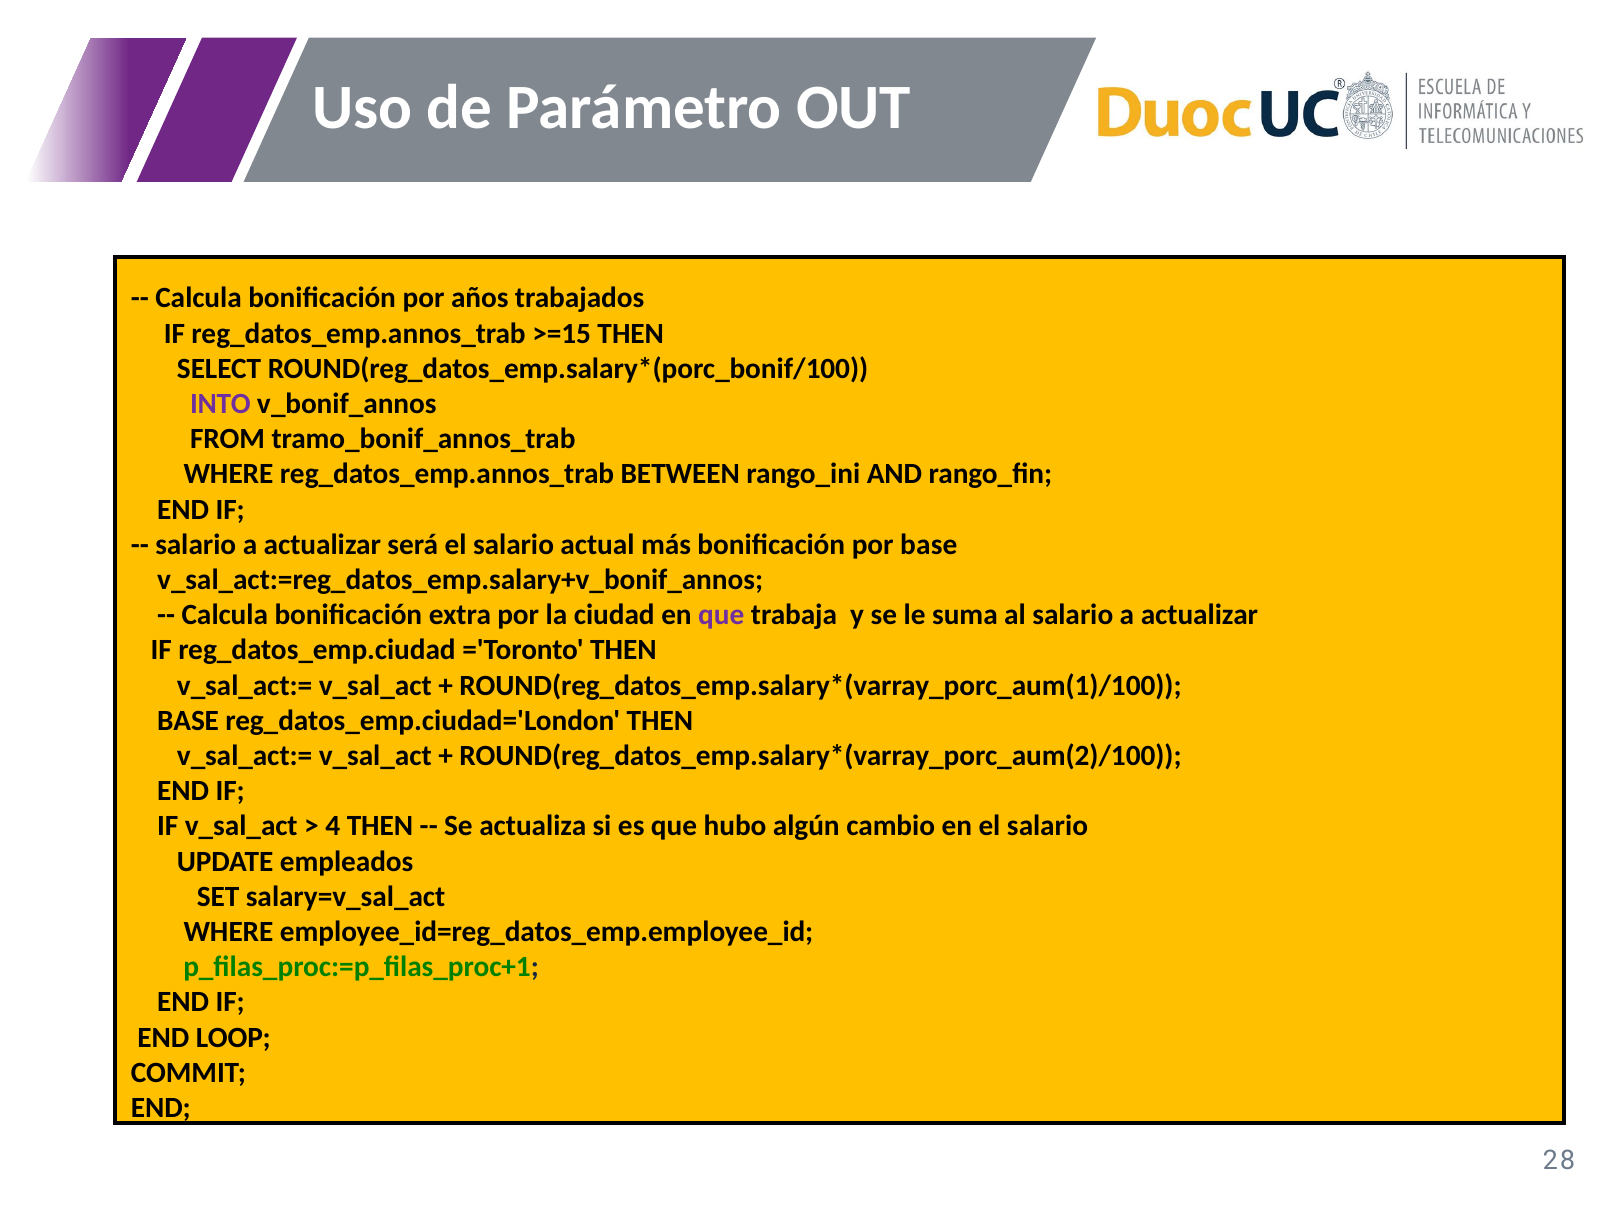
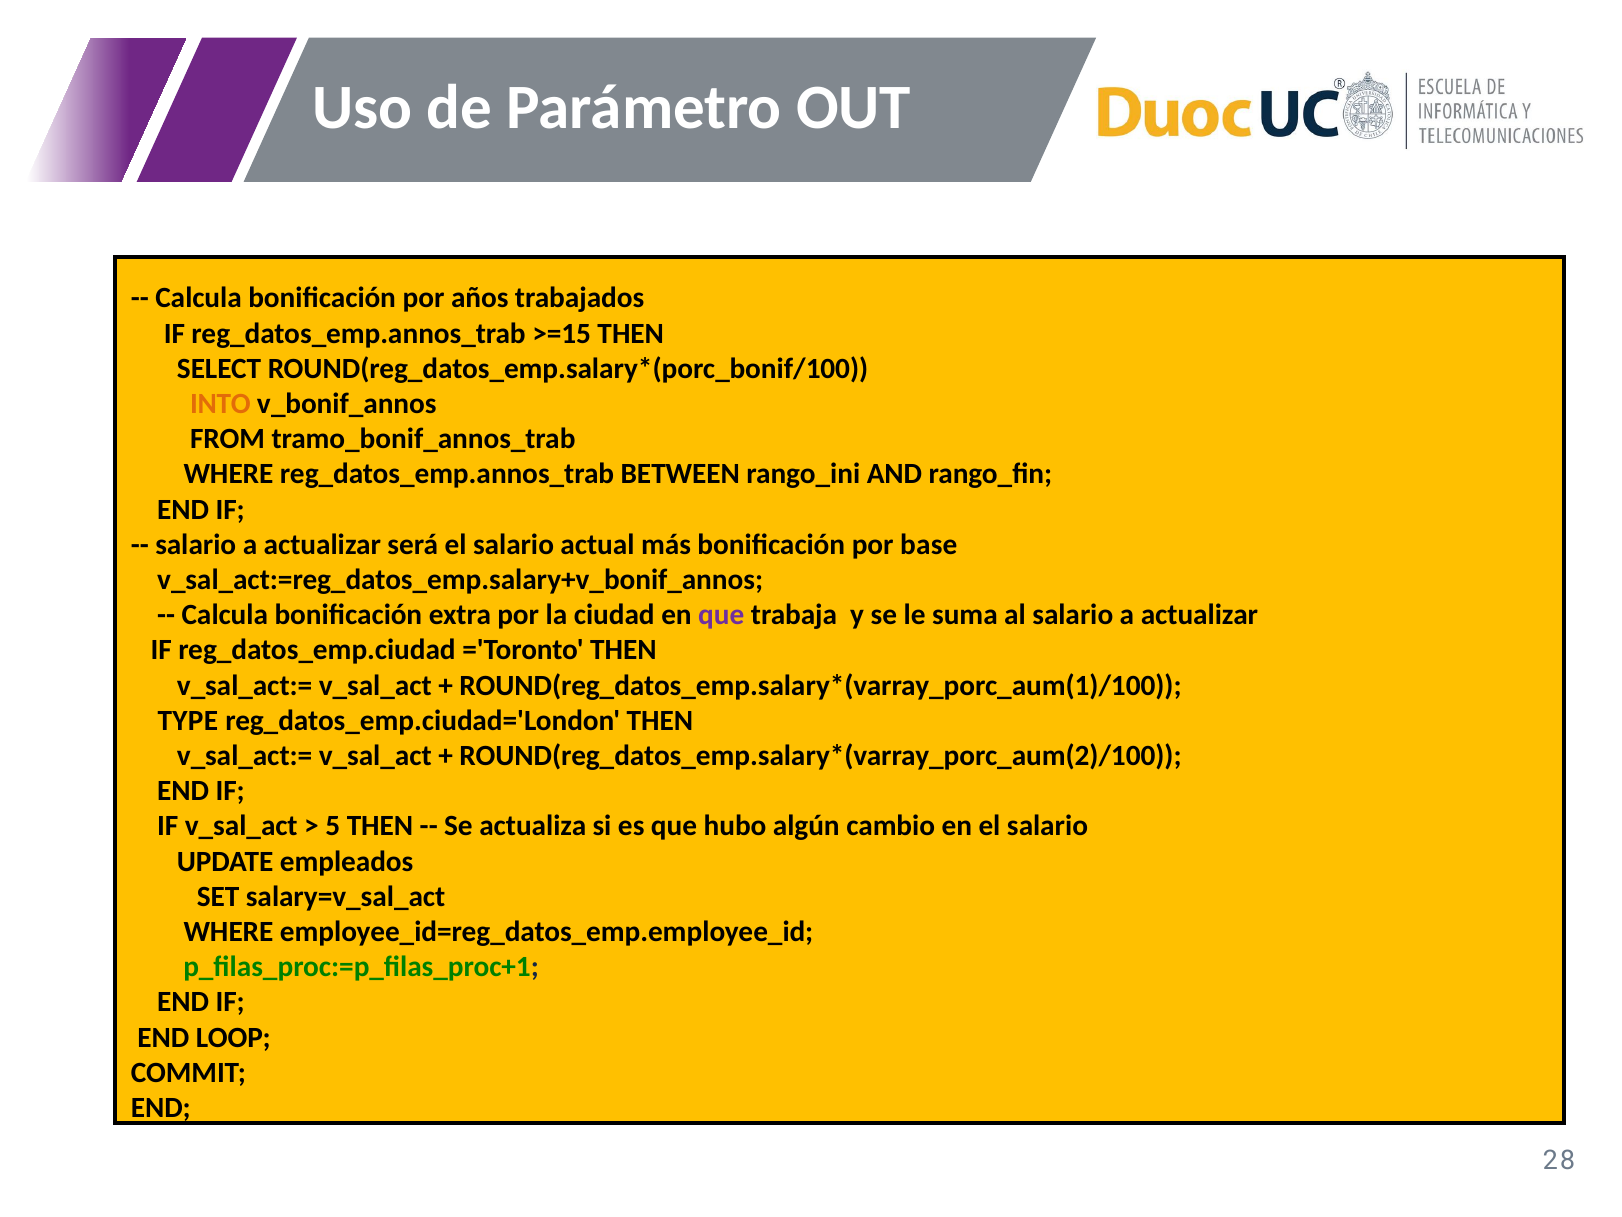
INTO colour: purple -> orange
BASE at (188, 720): BASE -> TYPE
4: 4 -> 5
